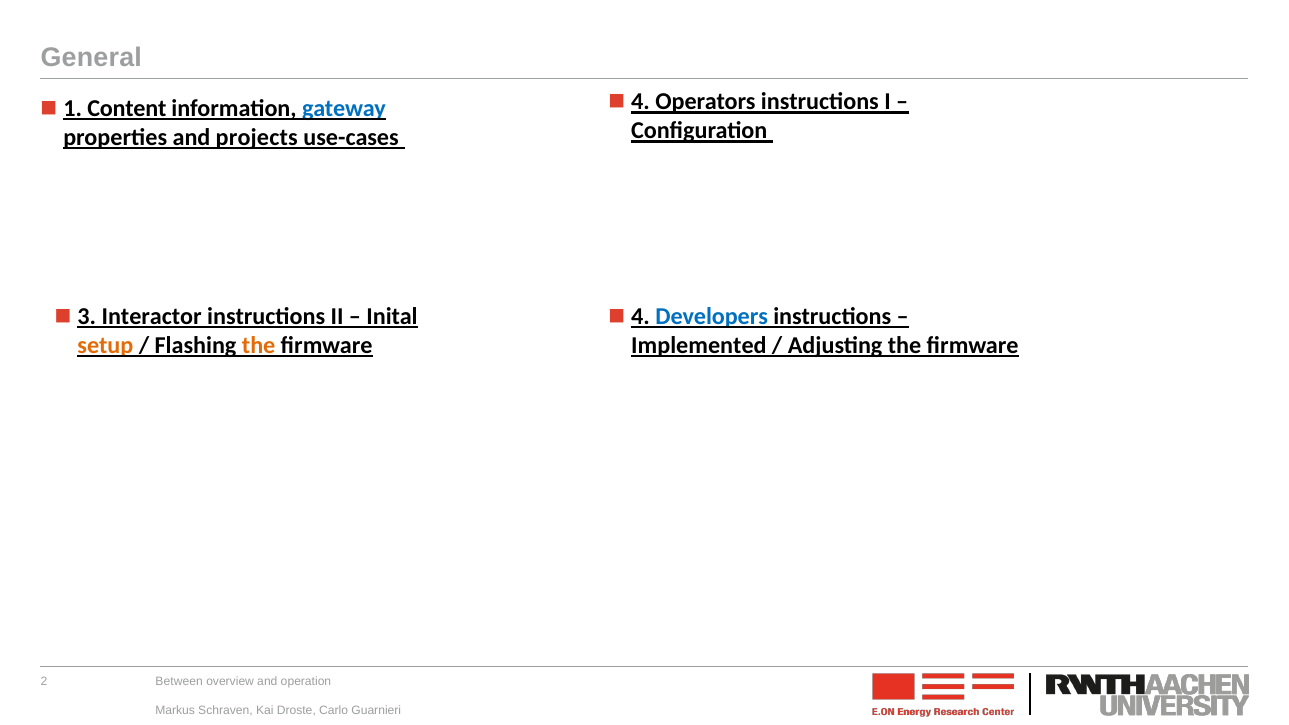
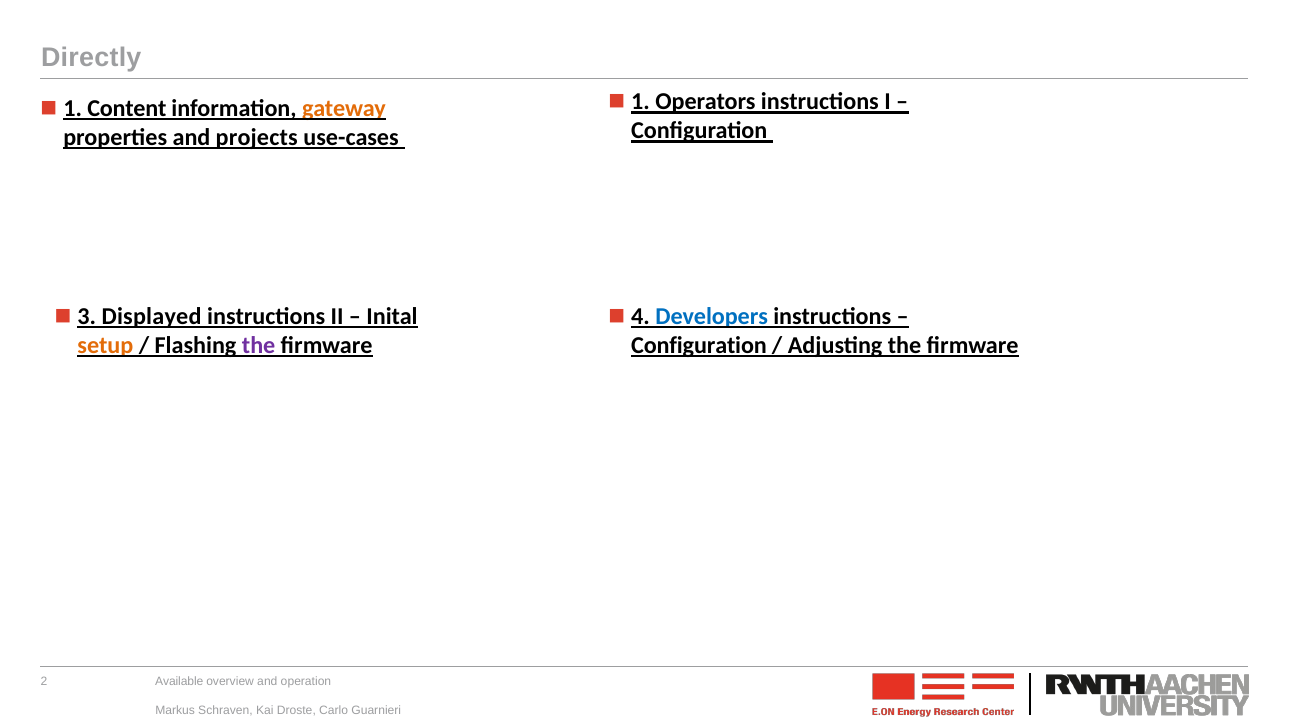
General: General -> Directly
4 at (641, 102): 4 -> 1
gateway colour: blue -> orange
Interactor: Interactor -> Displayed
the at (259, 345) colour: orange -> purple
Implemented at (699, 345): Implemented -> Configuration
Between: Between -> Available
